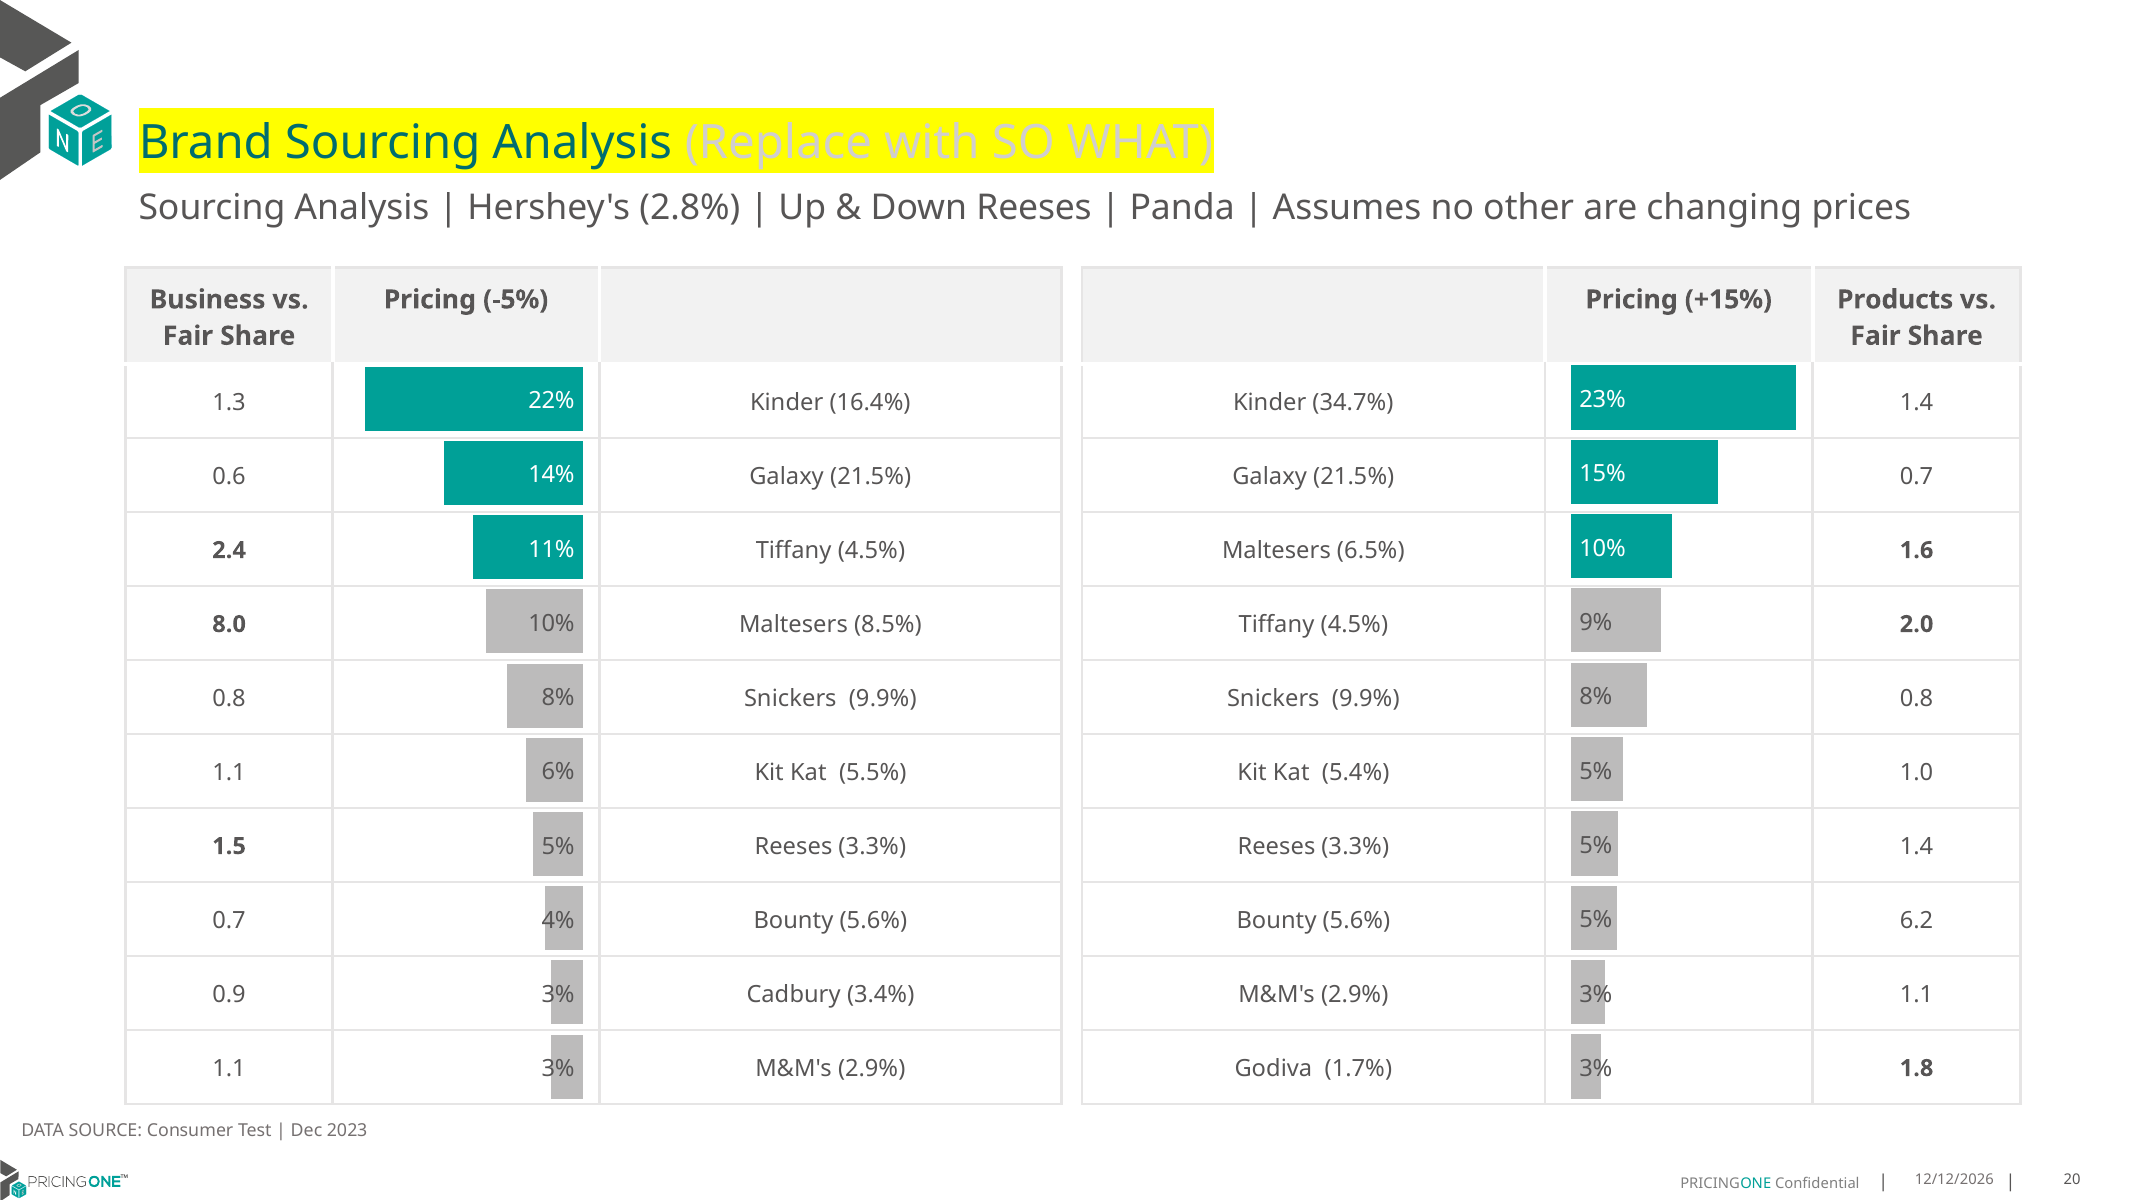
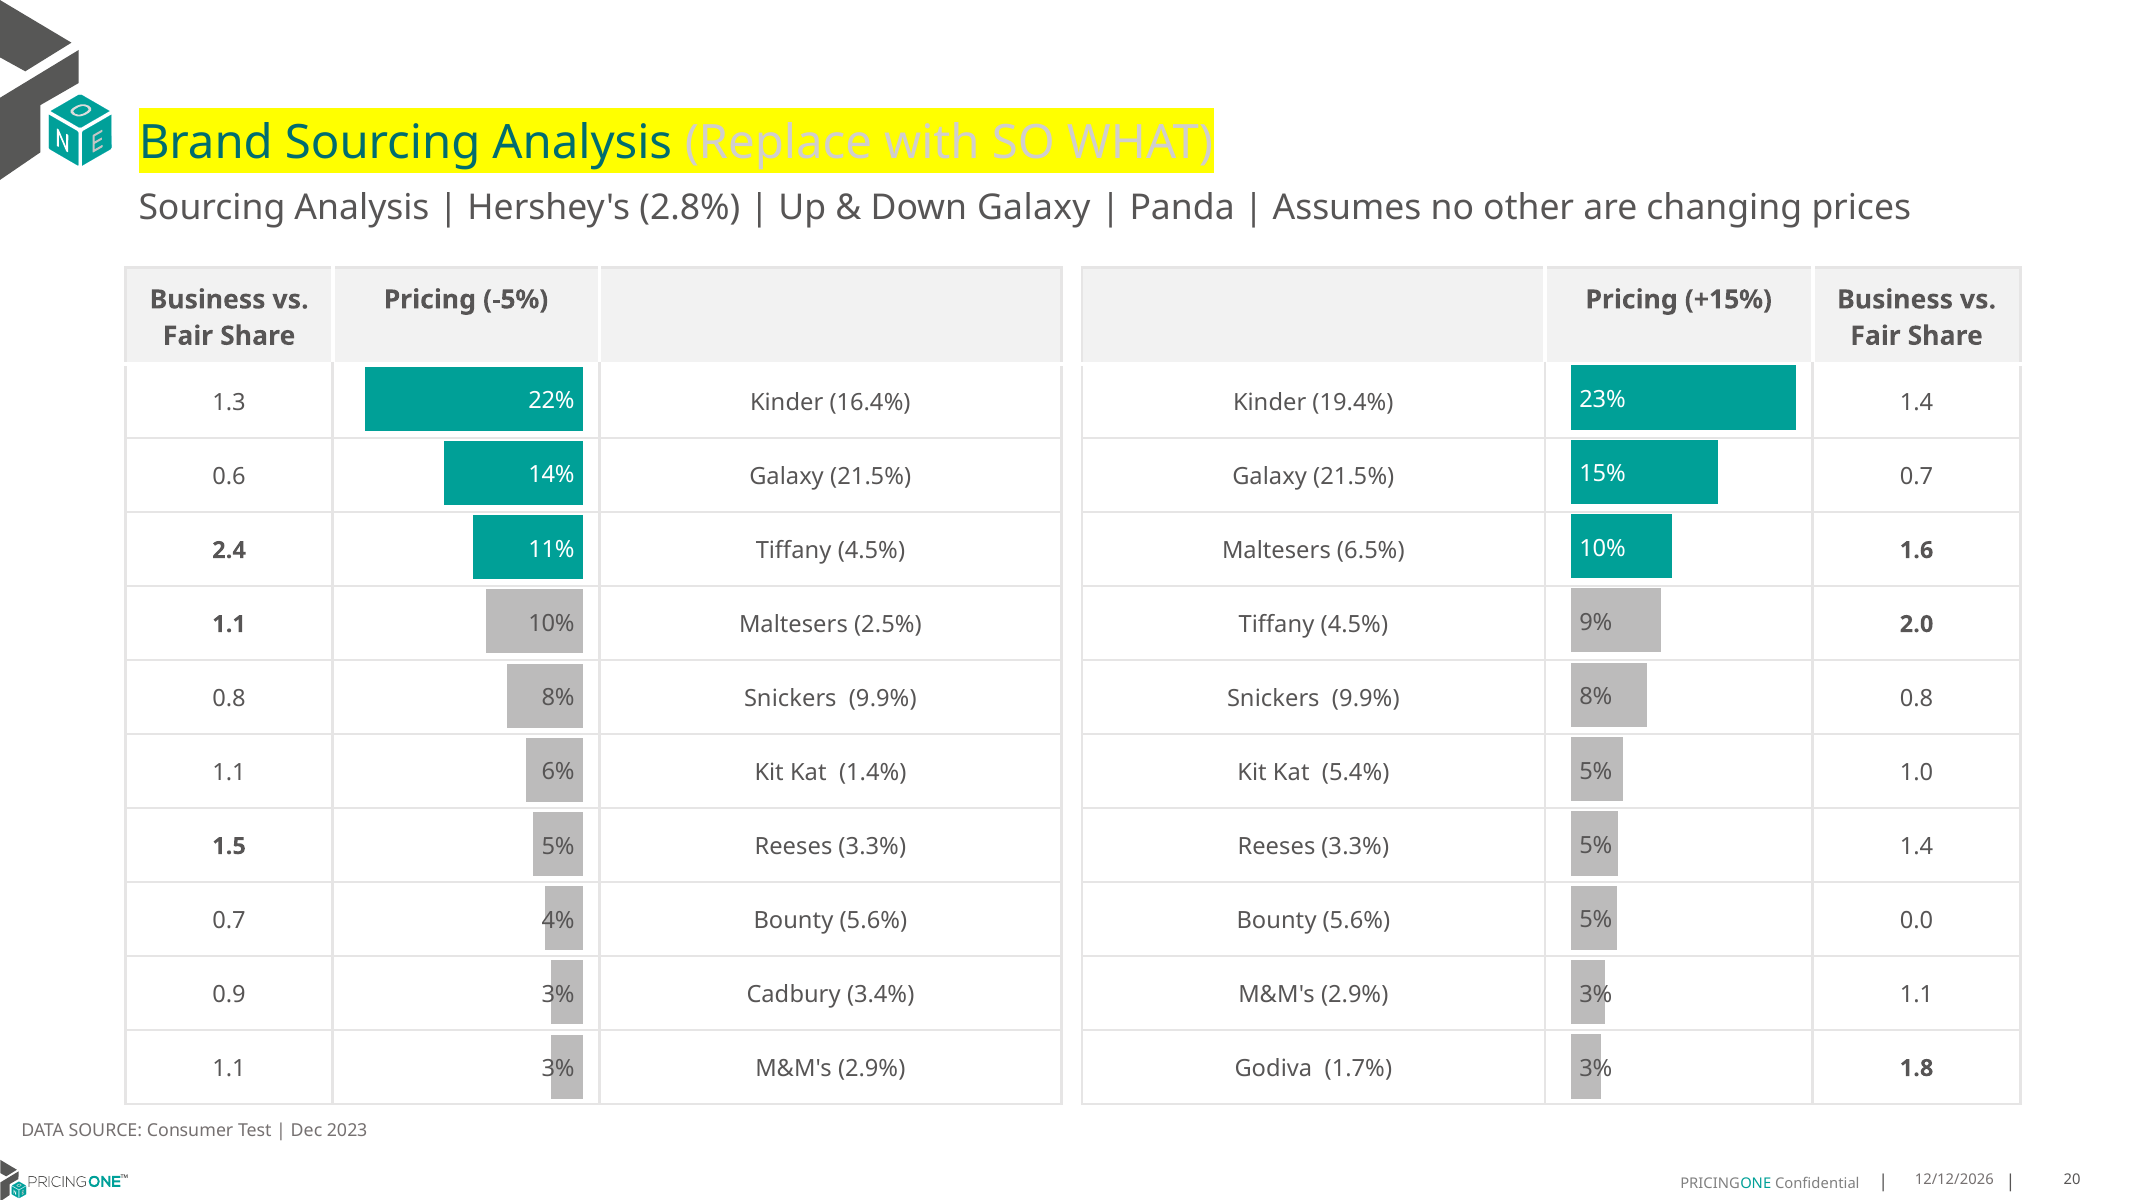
Down Reeses: Reeses -> Galaxy
+15% Products: Products -> Business
34.7%: 34.7% -> 19.4%
8.0 at (229, 624): 8.0 -> 1.1
8.5%: 8.5% -> 2.5%
5.5%: 5.5% -> 1.4%
6.2: 6.2 -> 0.0
